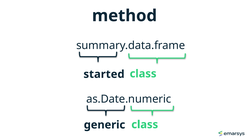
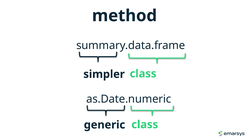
started: started -> simpler
